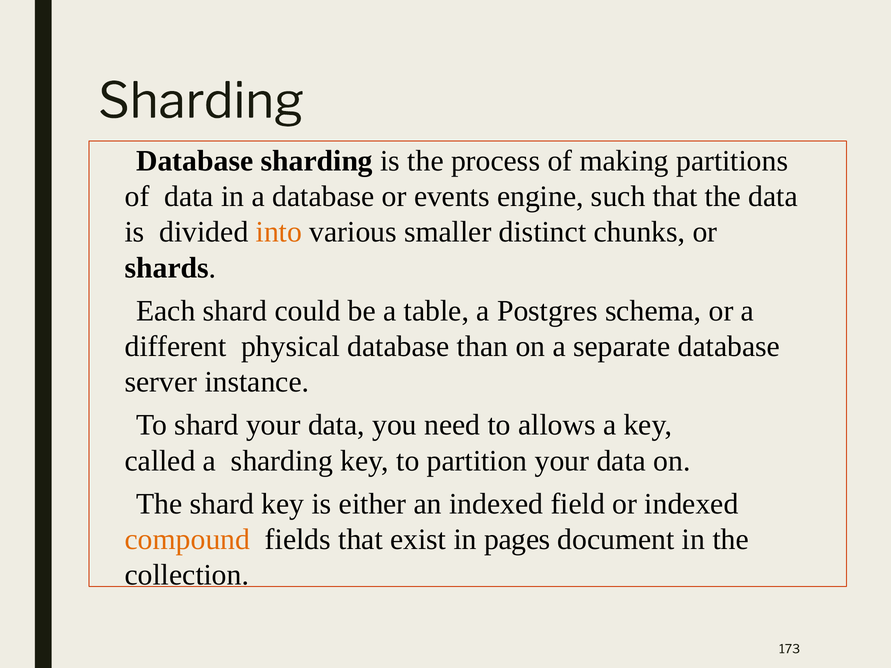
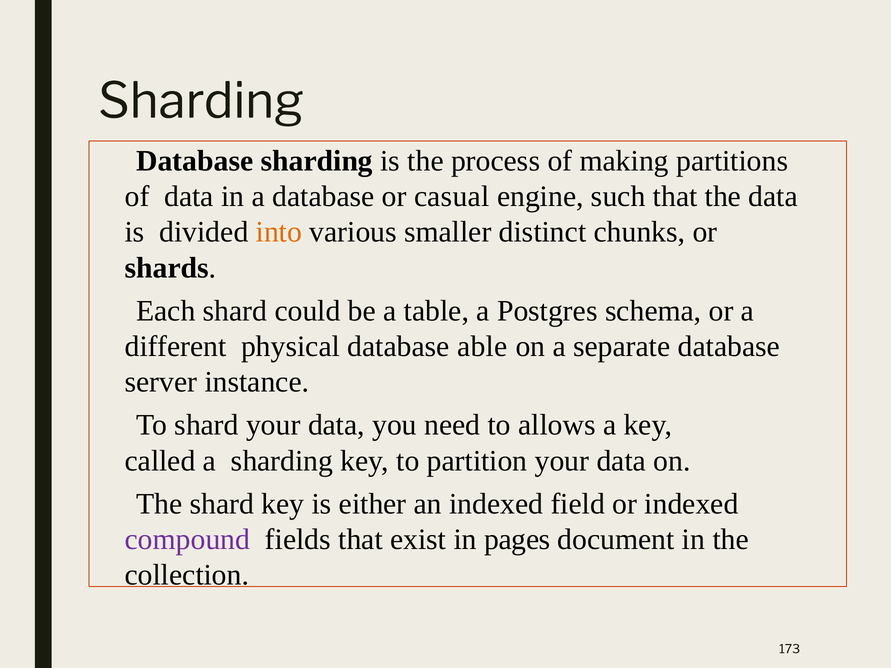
events: events -> casual
than: than -> able
compound colour: orange -> purple
